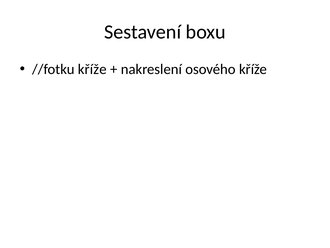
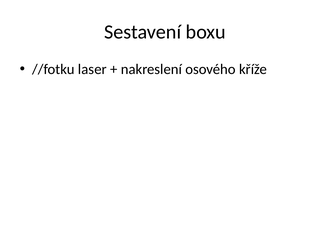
//fotku kříže: kříže -> laser
